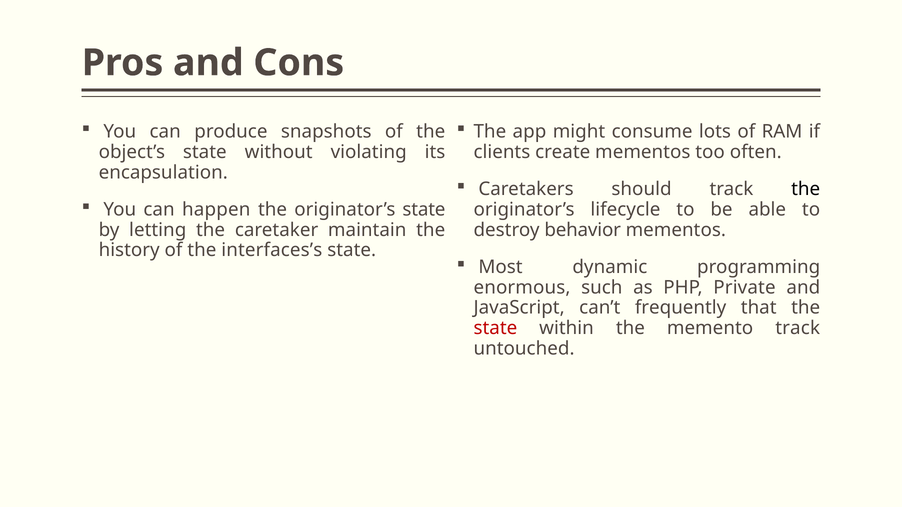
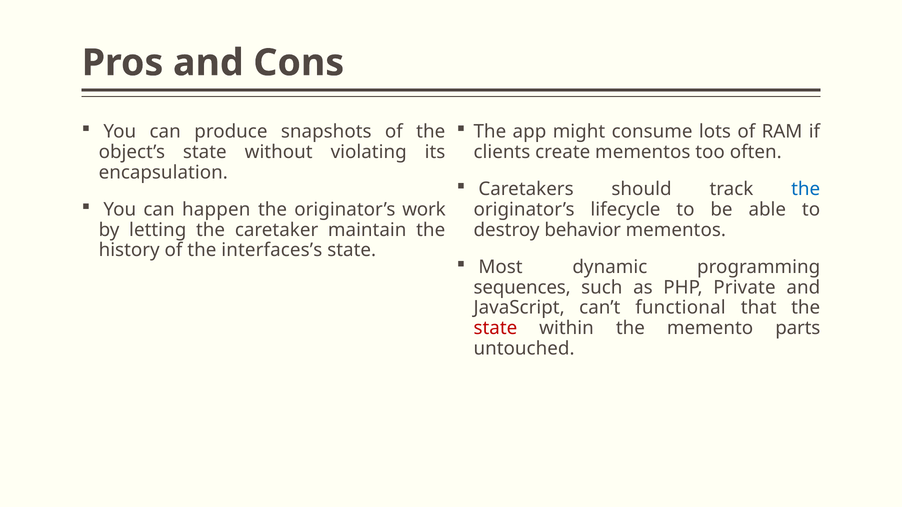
the at (806, 189) colour: black -> blue
originator’s state: state -> work
enormous: enormous -> sequences
frequently: frequently -> functional
memento track: track -> parts
